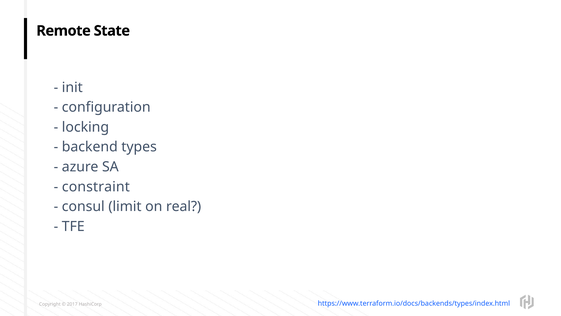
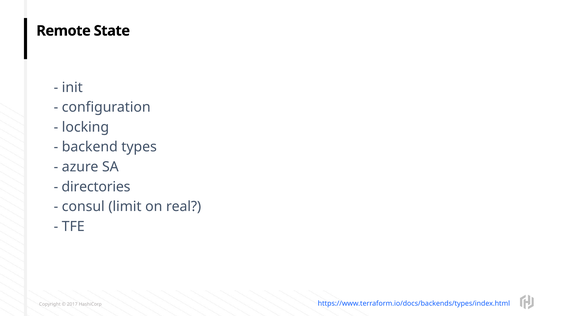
constraint: constraint -> directories
